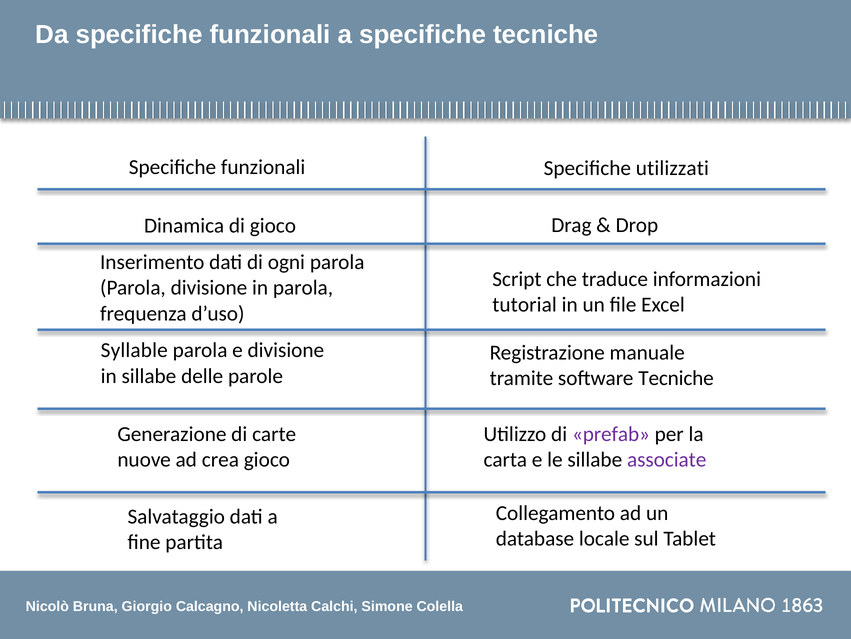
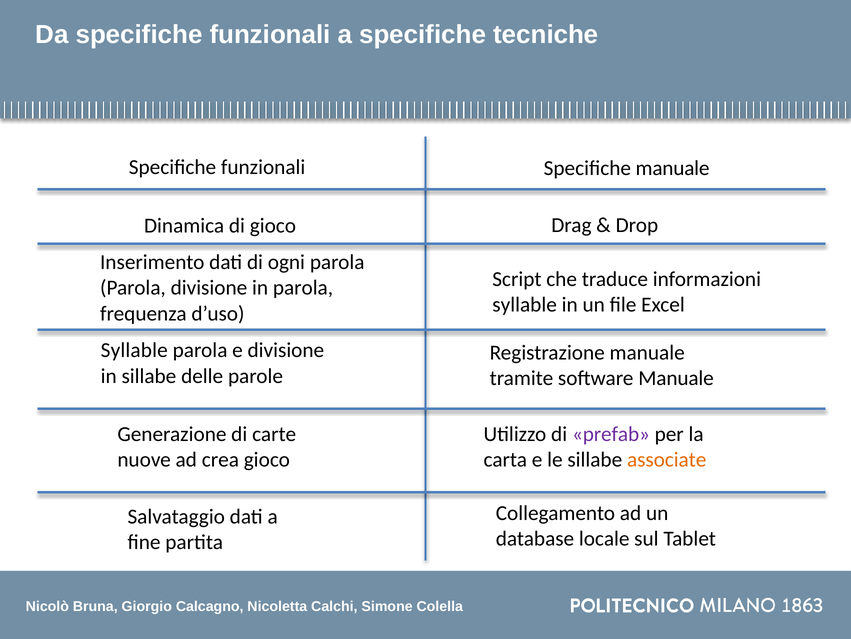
Specifiche utilizzati: utilizzati -> manuale
tutorial at (525, 304): tutorial -> syllable
software Tecniche: Tecniche -> Manuale
associate colour: purple -> orange
